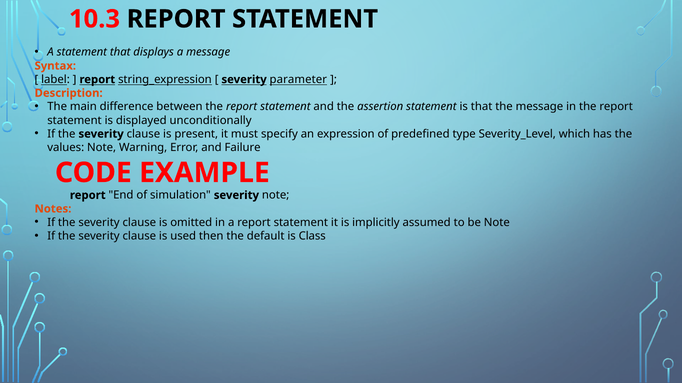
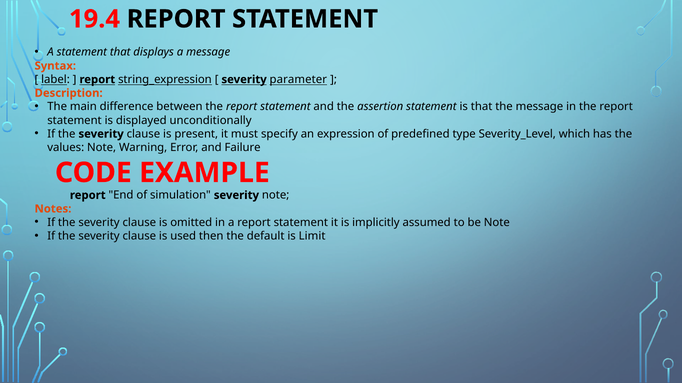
10.3: 10.3 -> 19.4
Class: Class -> Limit
